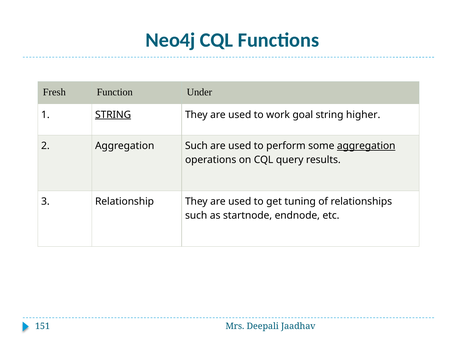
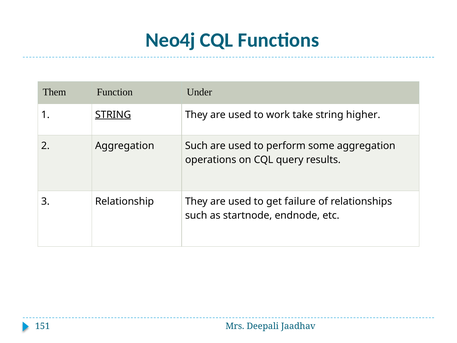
Fresh: Fresh -> Them
goal: goal -> take
aggregation at (366, 146) underline: present -> none
tuning: tuning -> failure
